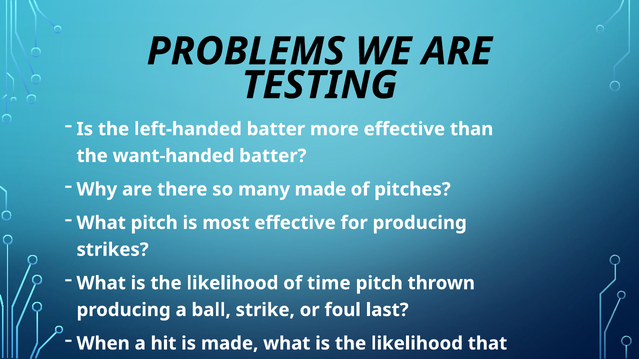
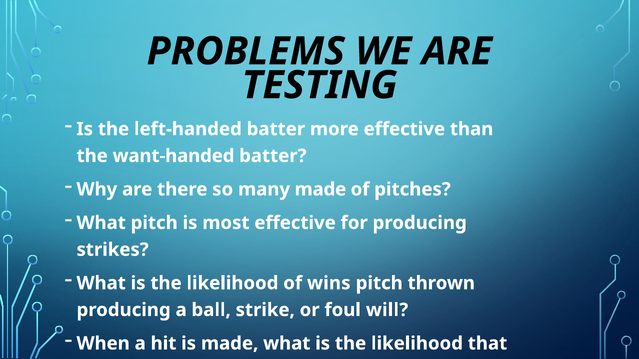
time: time -> wins
last: last -> will
